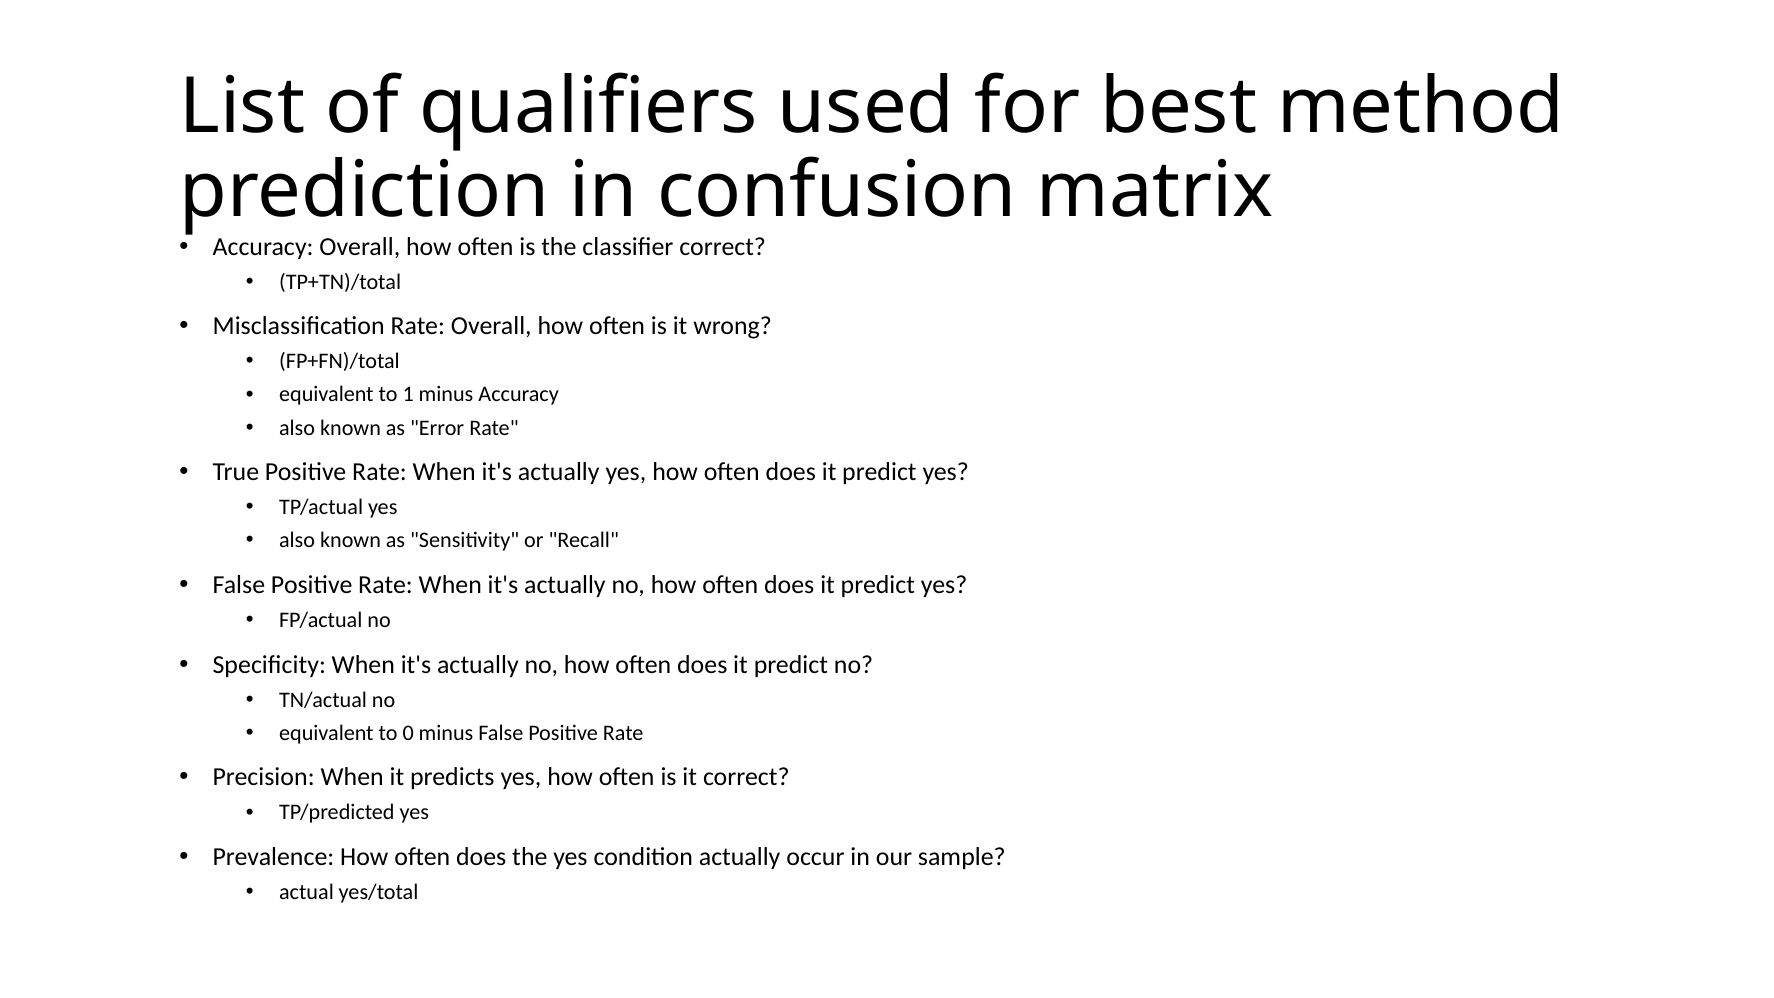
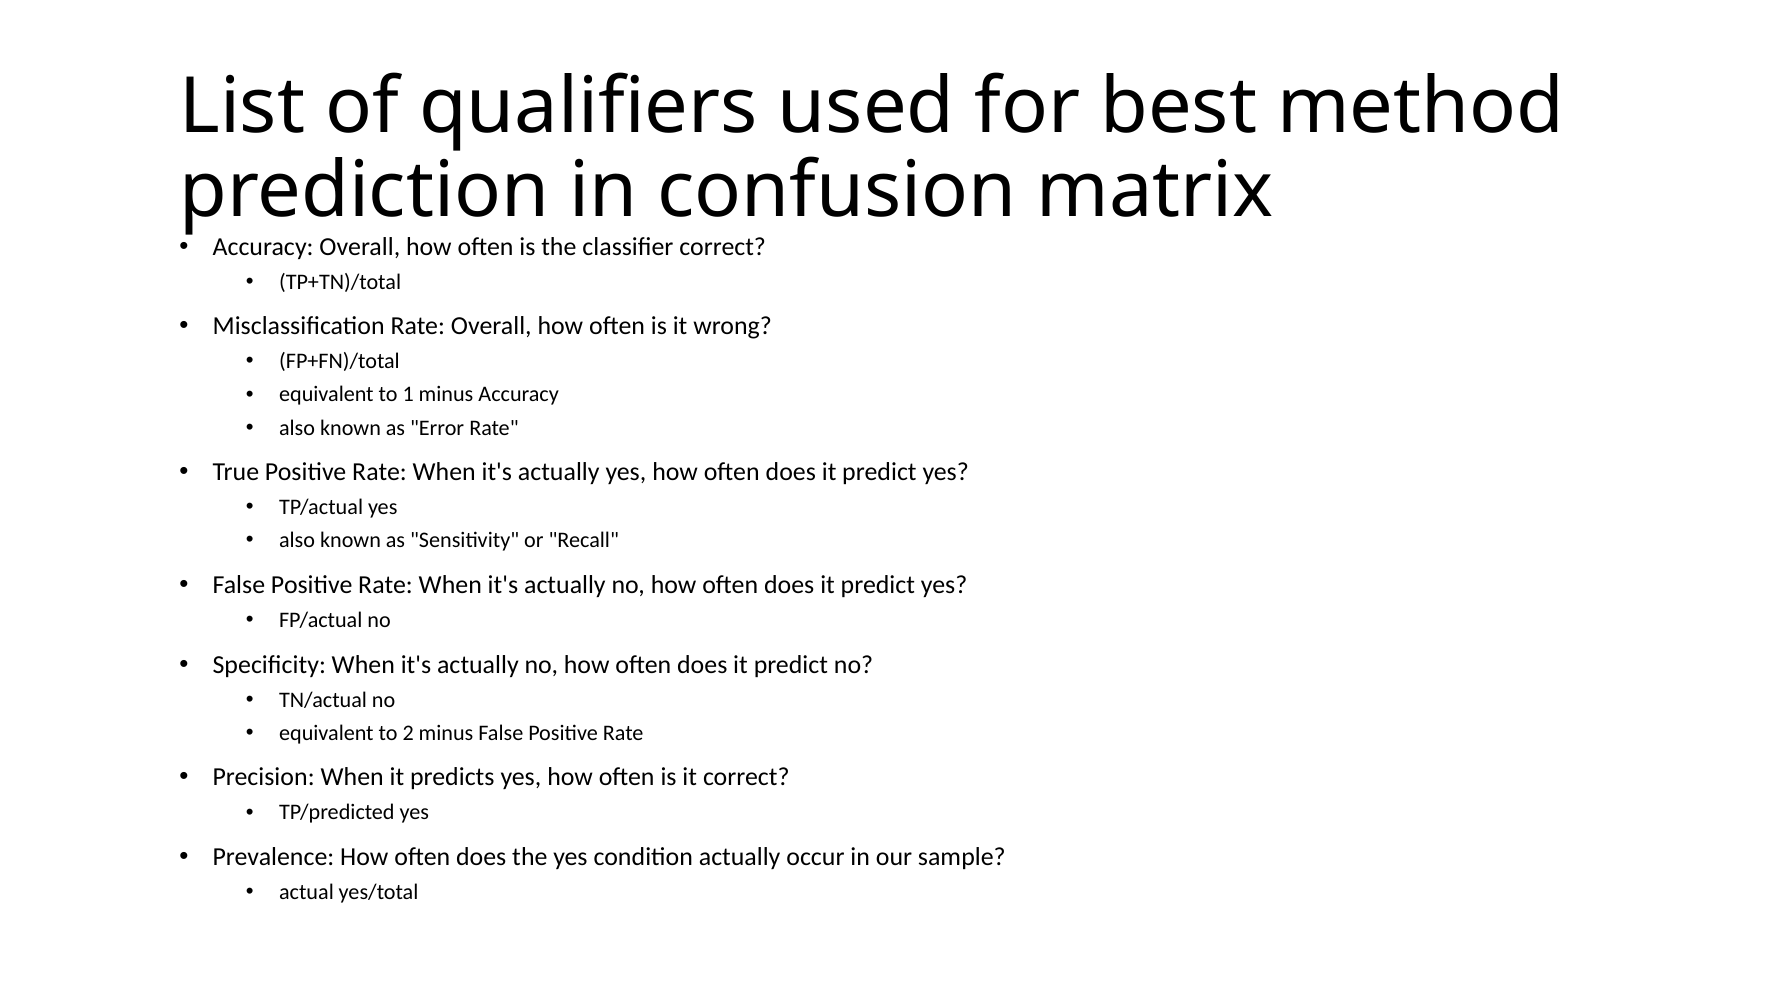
0: 0 -> 2
